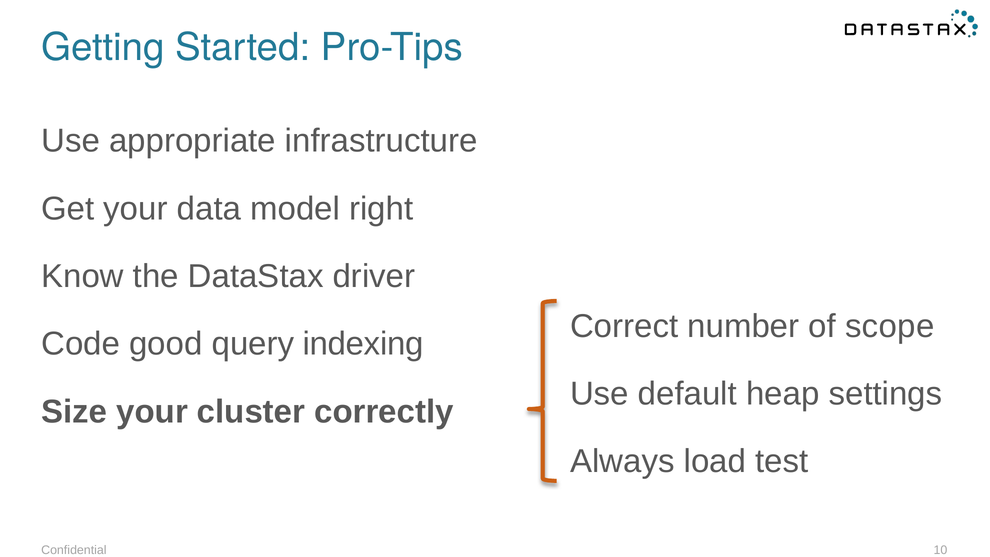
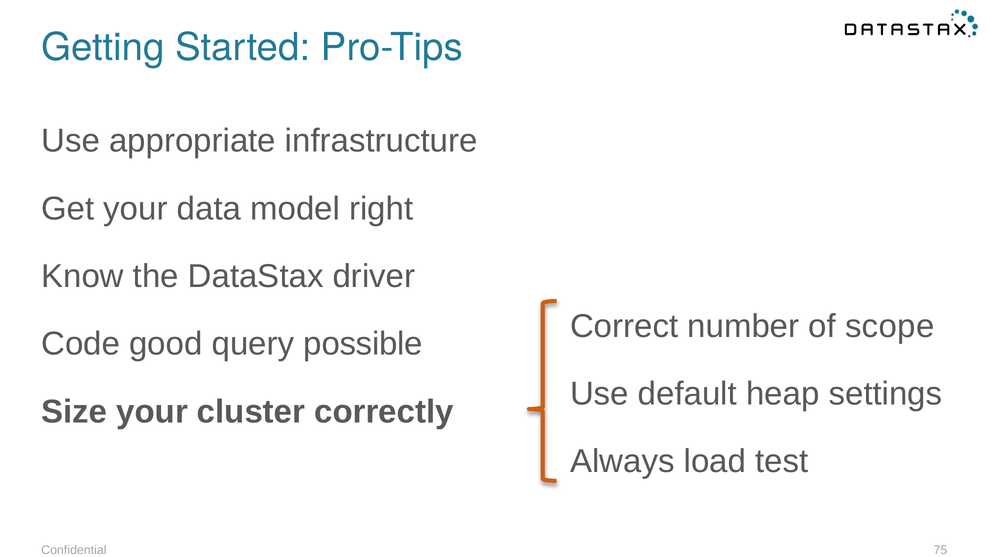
indexing: indexing -> possible
10: 10 -> 75
